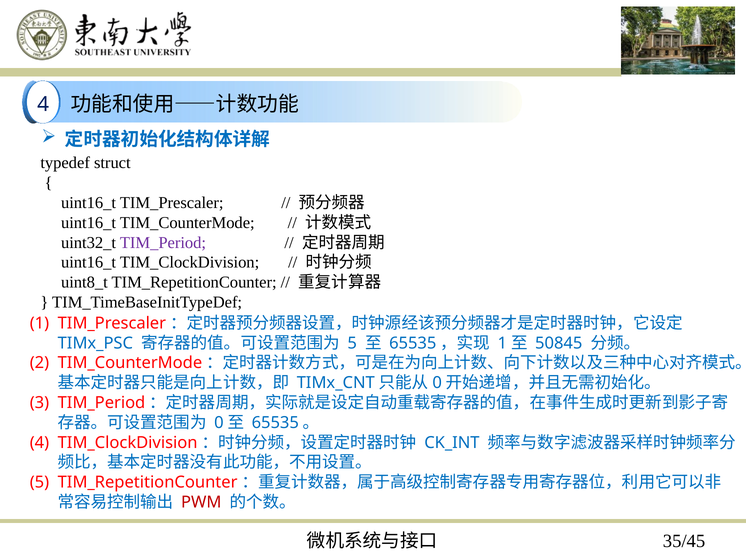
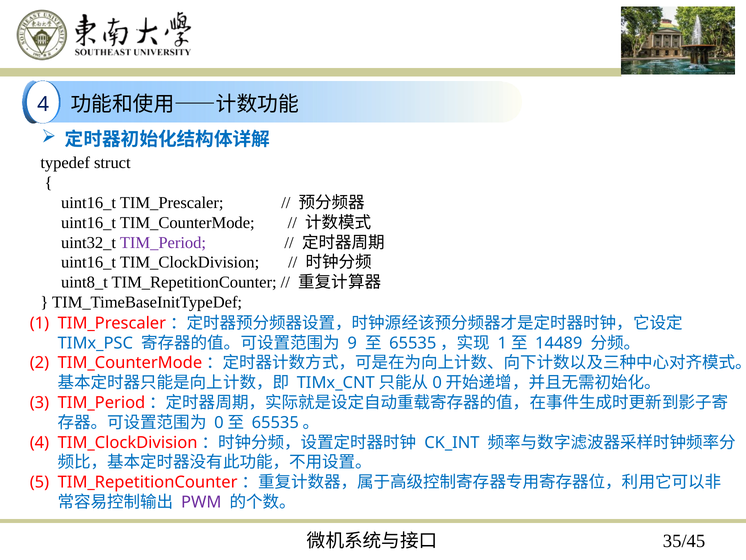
5 at (352, 343): 5 -> 9
50845: 50845 -> 14489
PWM colour: red -> purple
